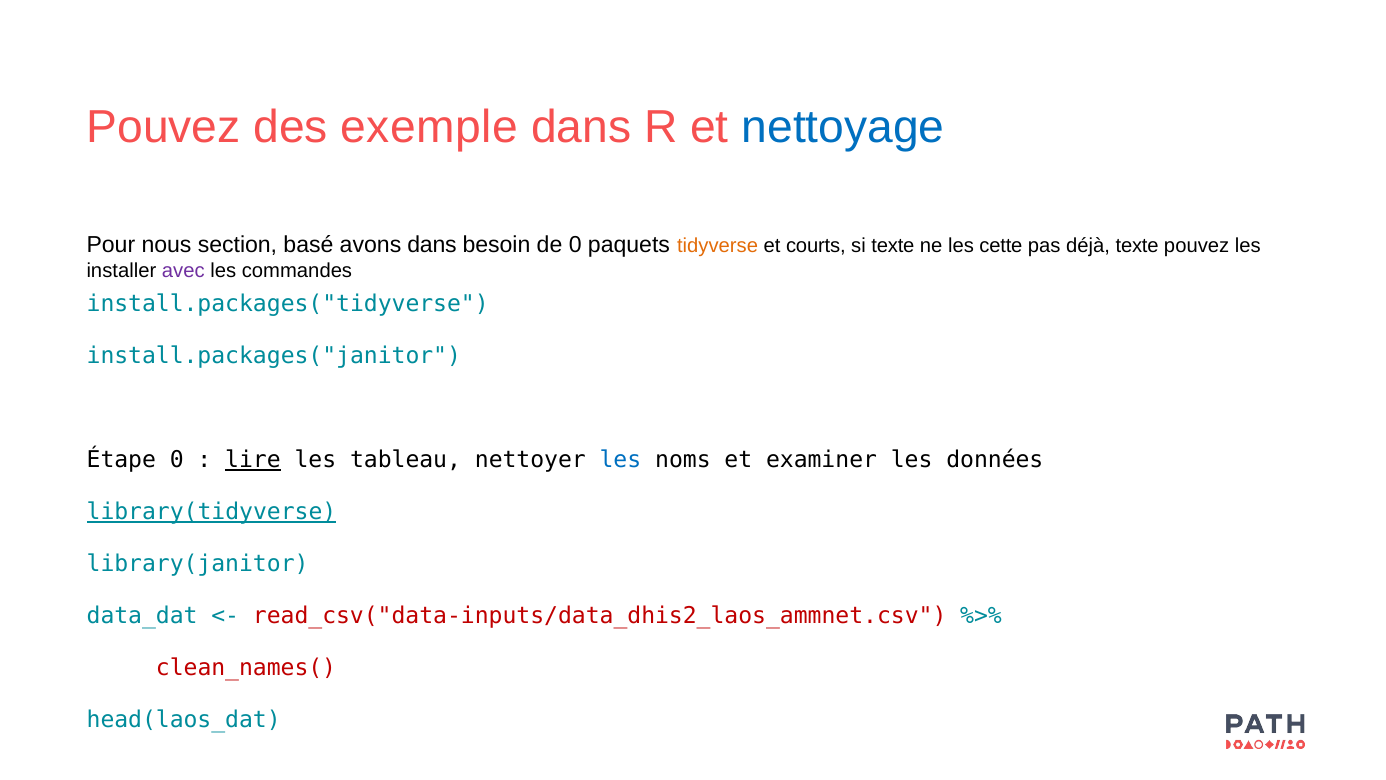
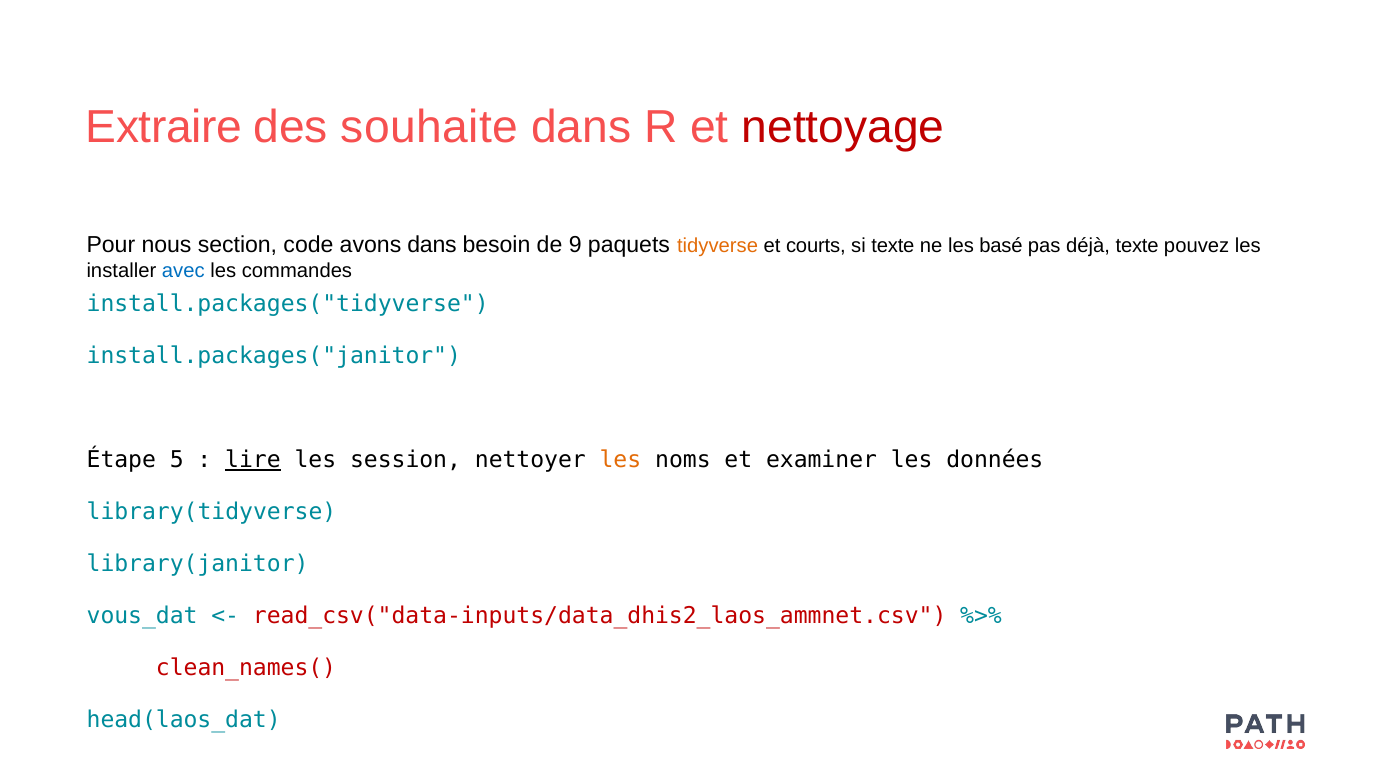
Pouvez at (164, 127): Pouvez -> Extraire
exemple: exemple -> souhaite
nettoyage colour: blue -> red
basé: basé -> code
de 0: 0 -> 9
cette: cette -> basé
avec colour: purple -> blue
Étape 0: 0 -> 5
tableau: tableau -> session
les at (620, 460) colour: blue -> orange
library(tidyverse underline: present -> none
data_dat: data_dat -> vous_dat
